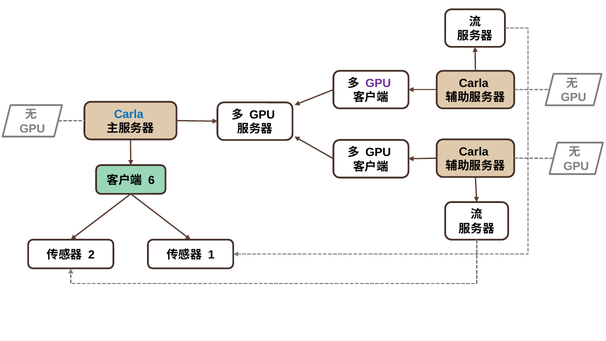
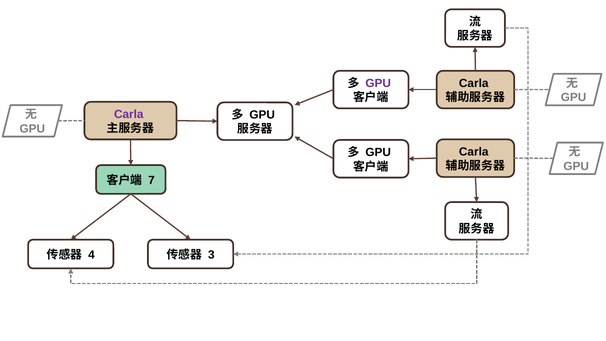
Carla at (129, 114) colour: blue -> purple
6: 6 -> 7
2: 2 -> 4
1: 1 -> 3
